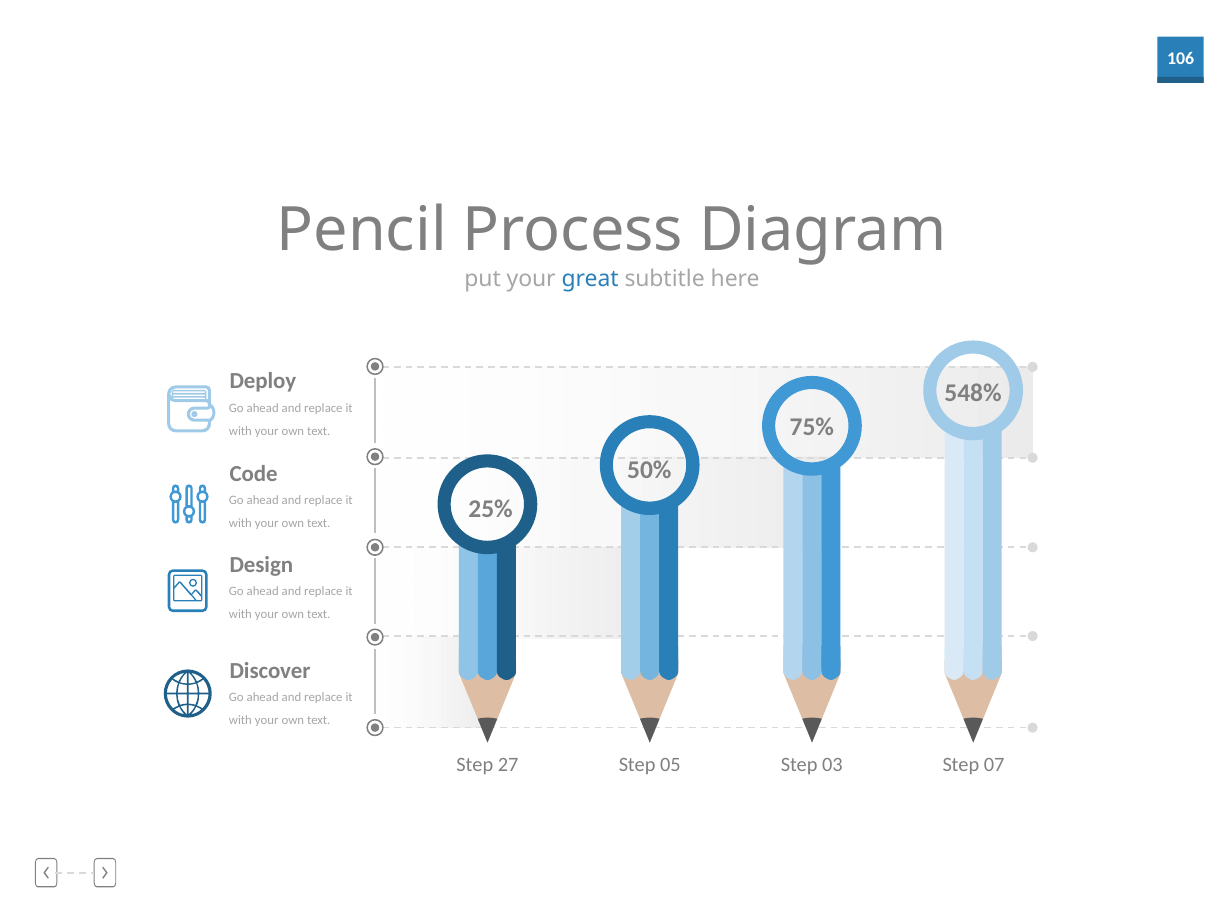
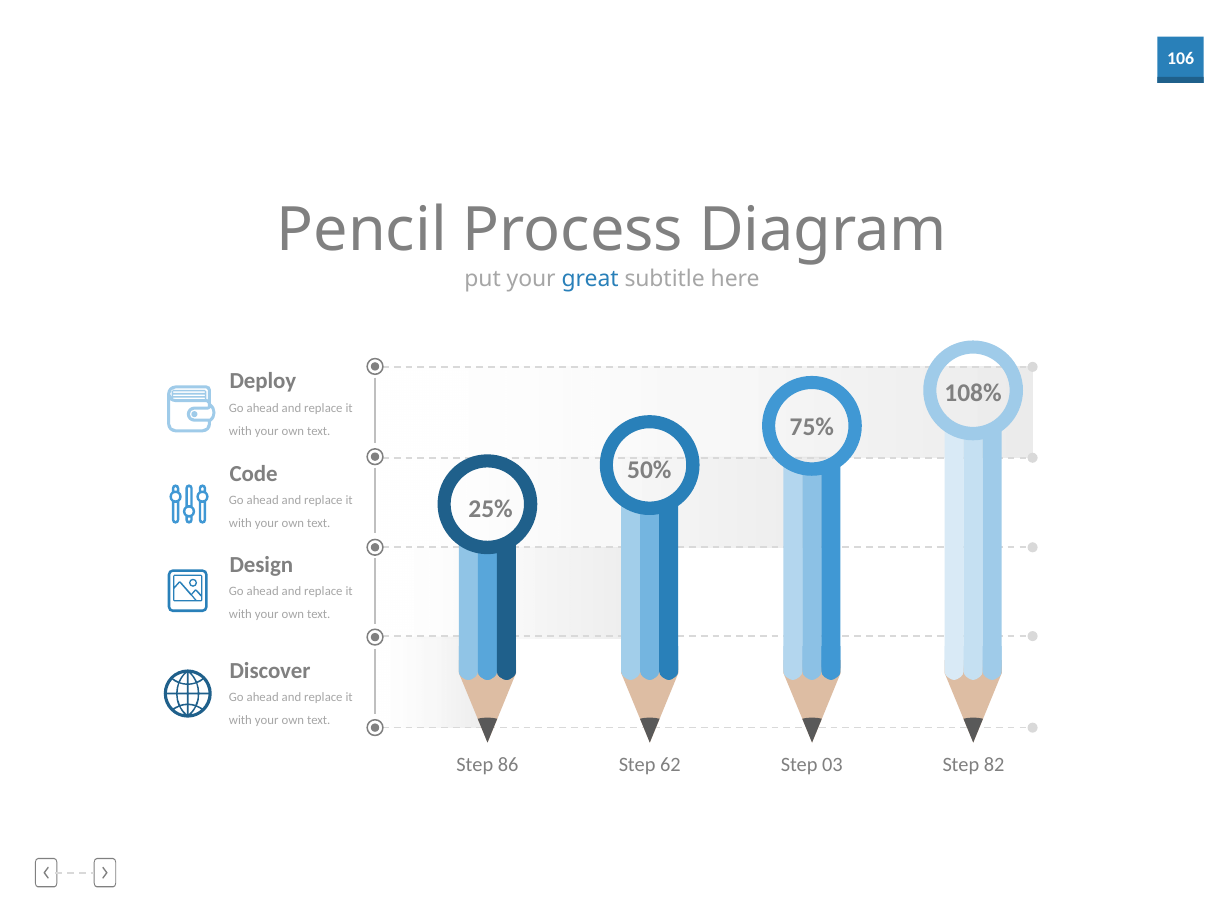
548%: 548% -> 108%
27: 27 -> 86
05: 05 -> 62
07: 07 -> 82
